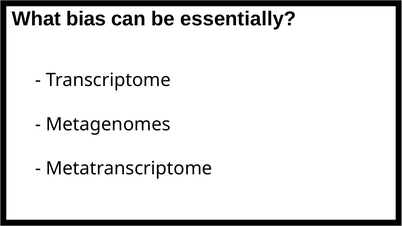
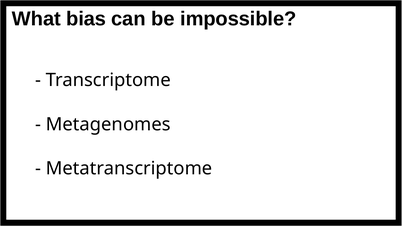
essentially: essentially -> impossible
